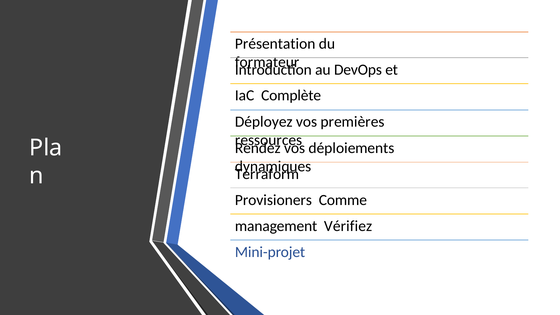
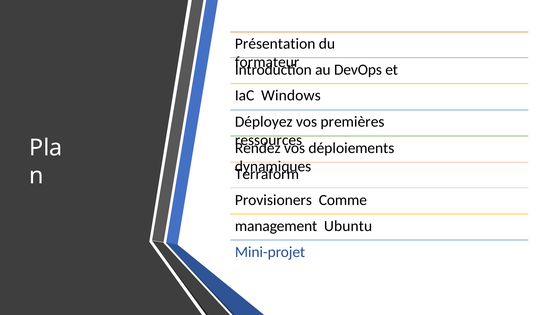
Complète: Complète -> Windows
Vérifiez: Vérifiez -> Ubuntu
